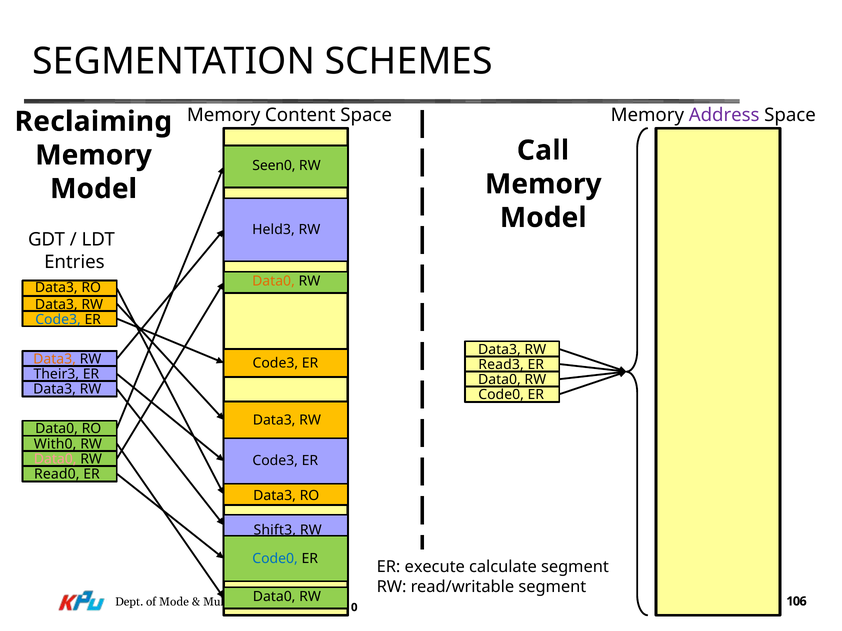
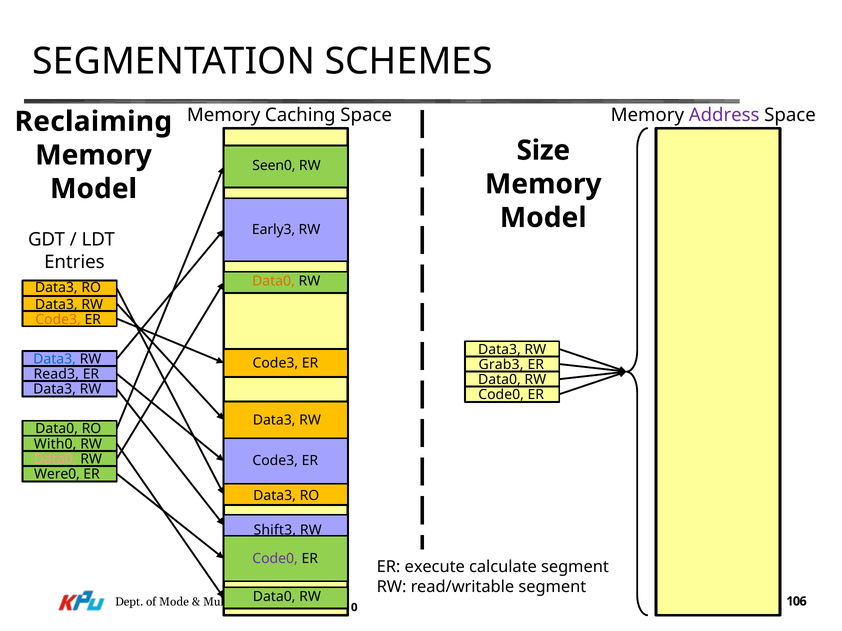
Content: Content -> Caching
Call: Call -> Size
Held3: Held3 -> Early3
Code3 at (58, 320) colour: blue -> orange
Data3 at (55, 359) colour: orange -> blue
Read3: Read3 -> Grab3
Their3: Their3 -> Read3
Read0: Read0 -> Were0
Code0 at (275, 559) colour: blue -> purple
